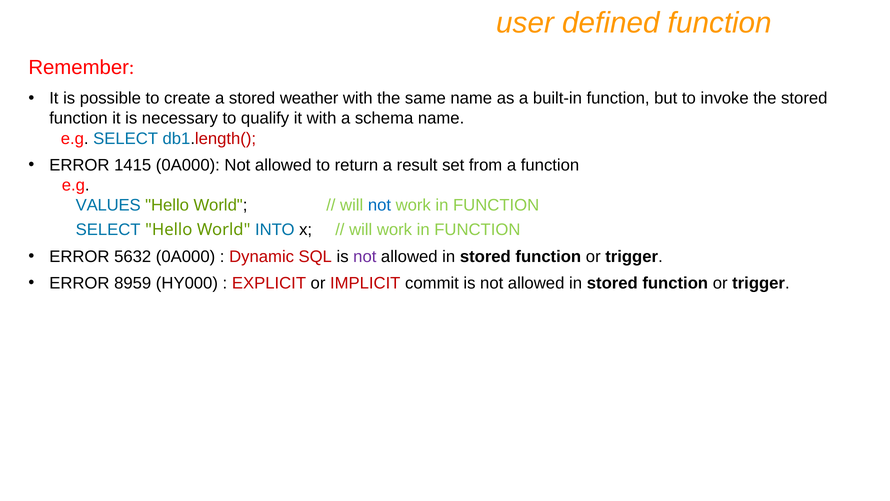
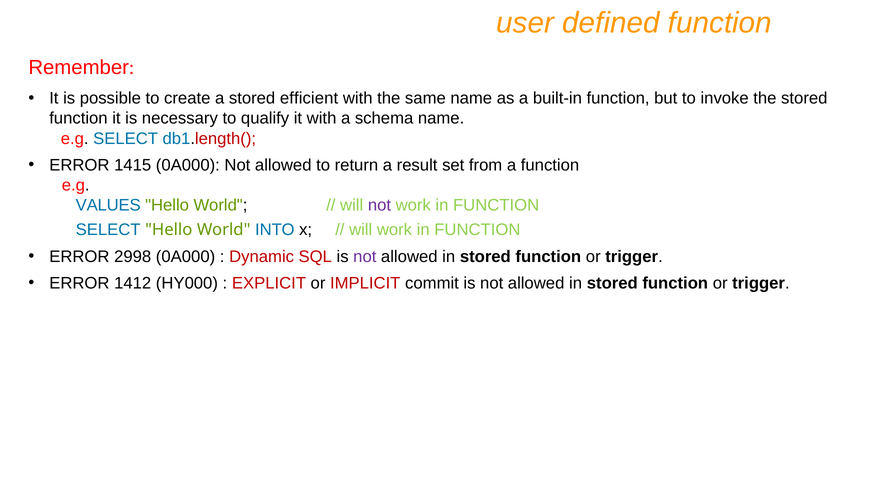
weather: weather -> efficient
not at (379, 205) colour: blue -> purple
5632: 5632 -> 2998
8959: 8959 -> 1412
